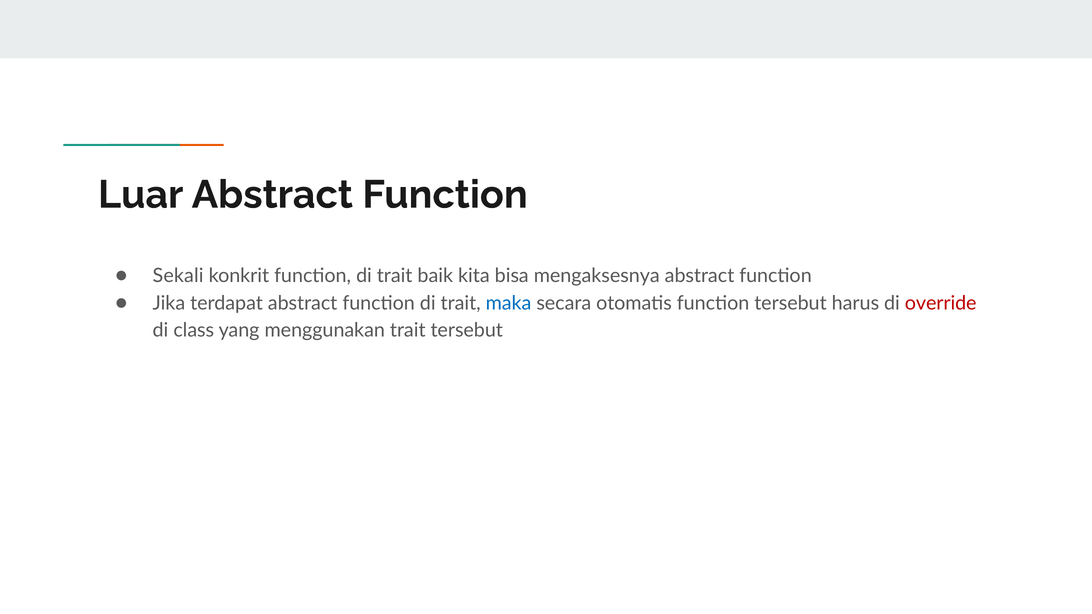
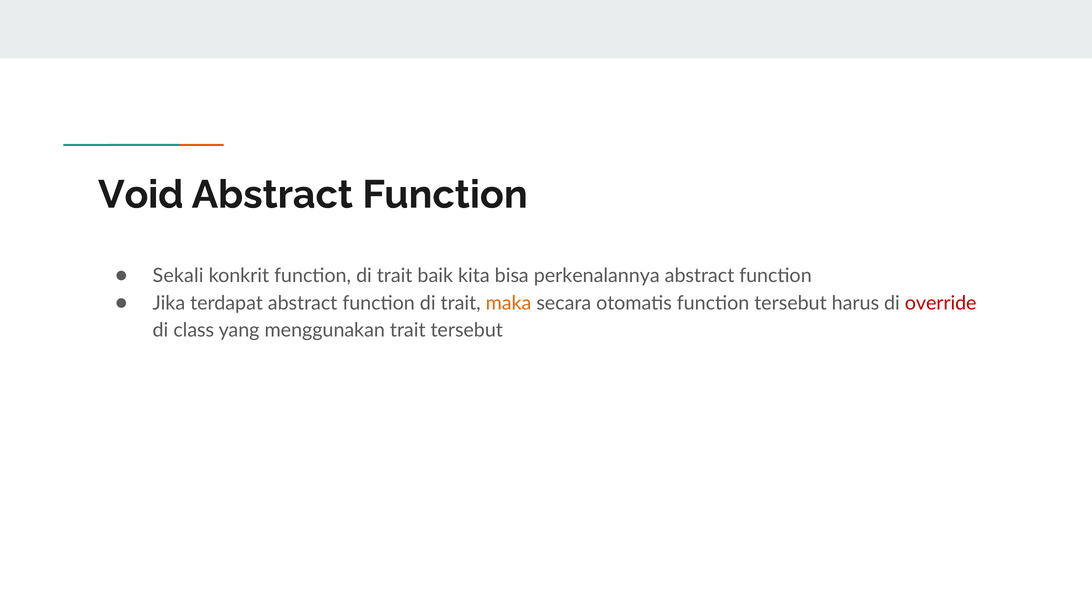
Luar: Luar -> Void
mengaksesnya: mengaksesnya -> perkenalannya
maka colour: blue -> orange
